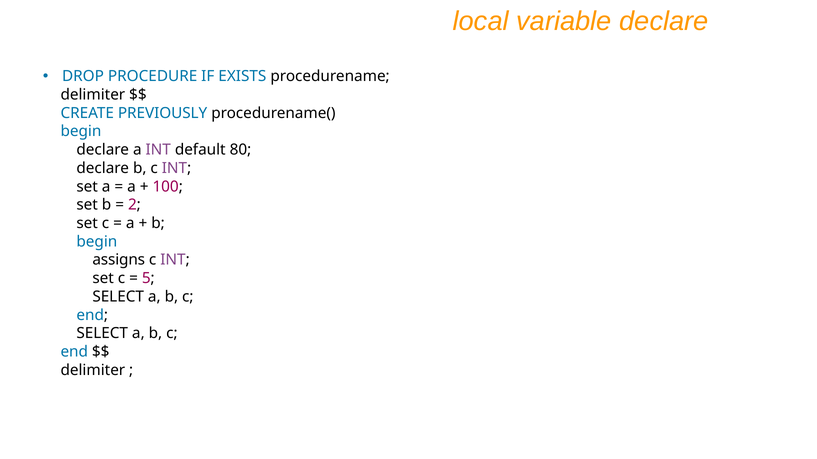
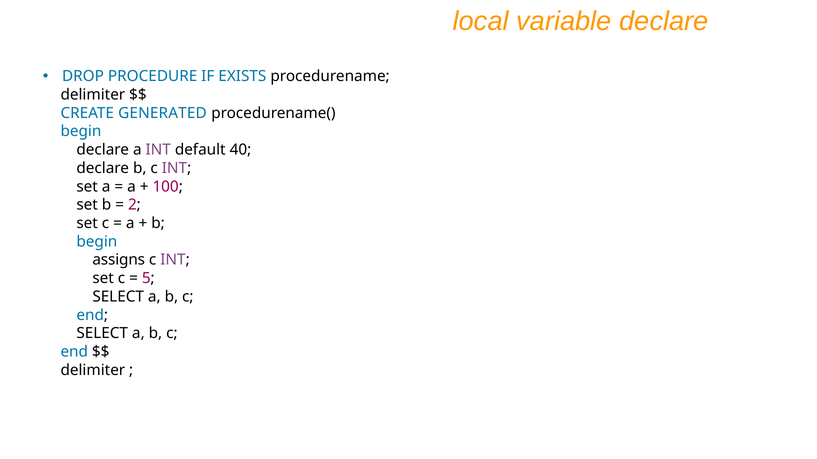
PREVIOUSLY: PREVIOUSLY -> GENERATED
80: 80 -> 40
